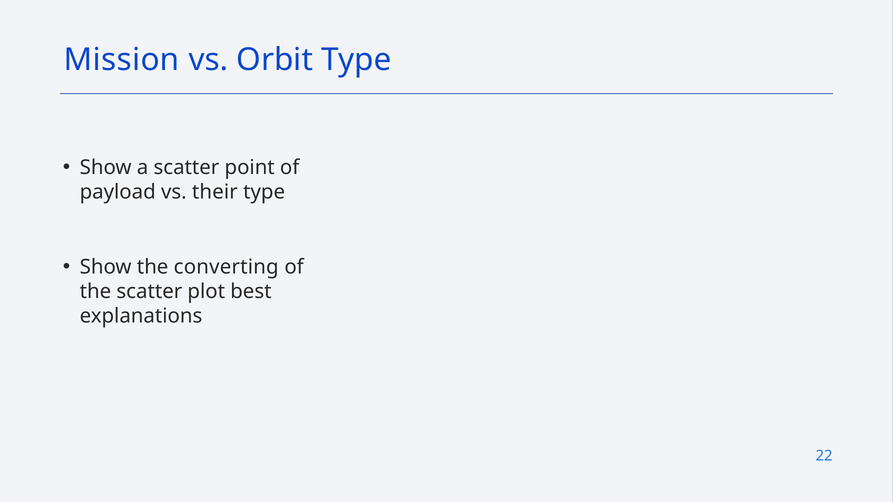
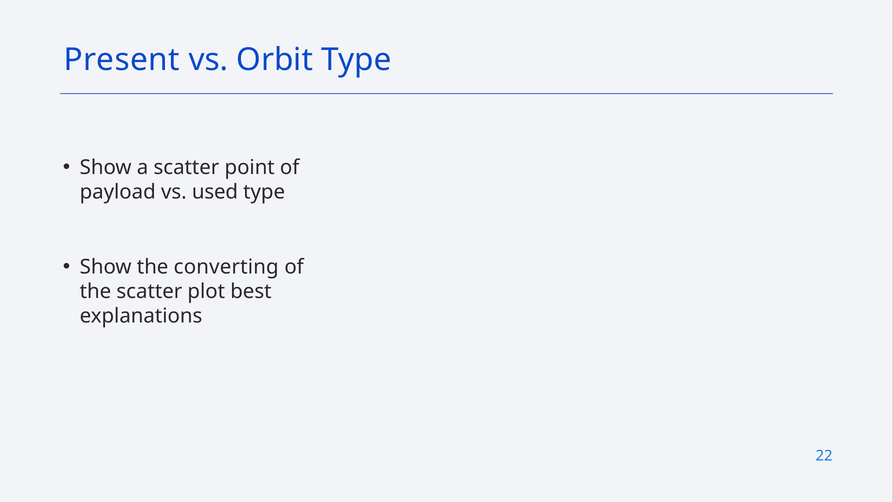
Mission: Mission -> Present
their: their -> used
